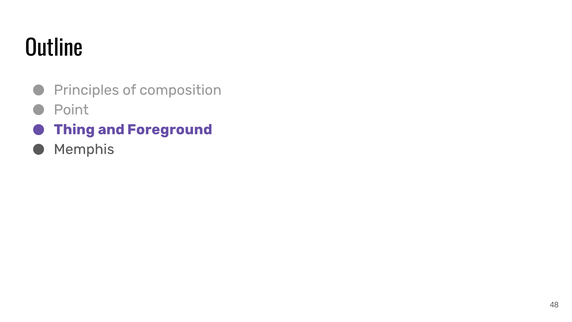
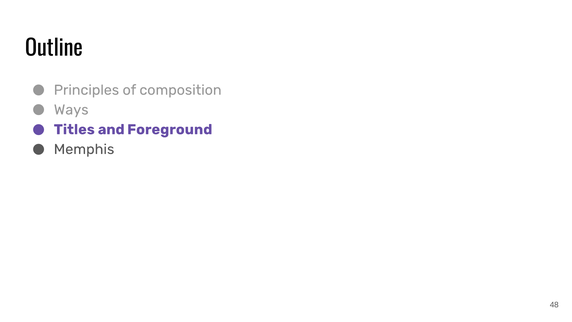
Point: Point -> Ways
Thing: Thing -> Titles
